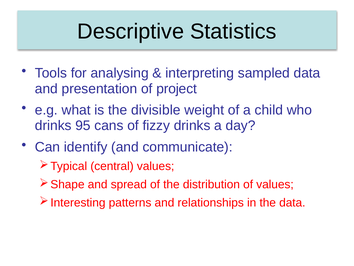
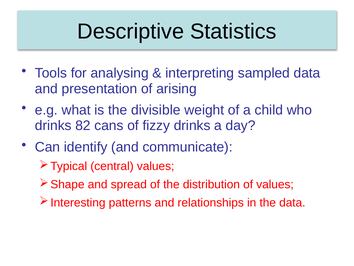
project: project -> arising
95: 95 -> 82
